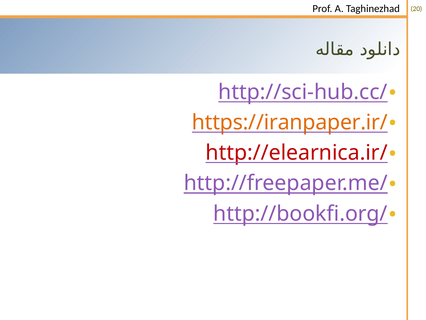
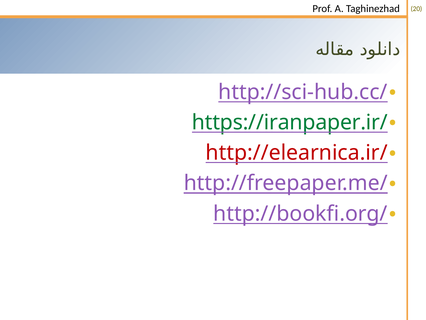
https://iranpaper.ir/ colour: orange -> green
